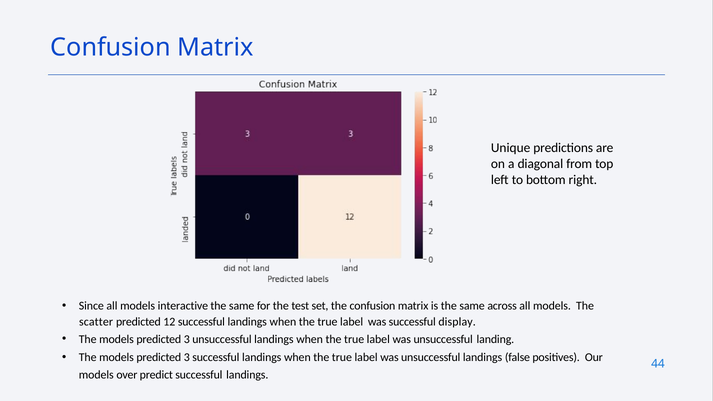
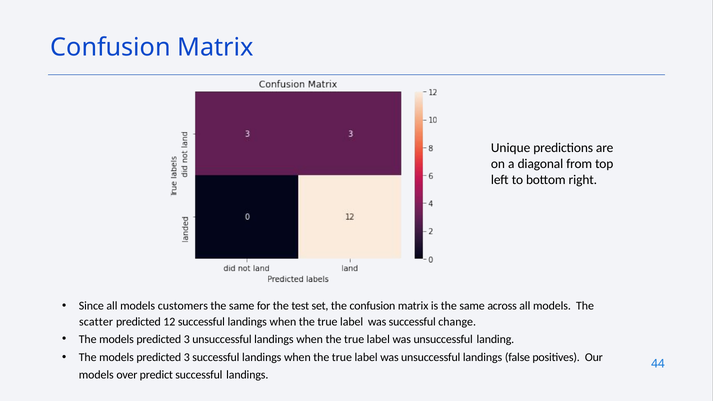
interactive: interactive -> customers
display: display -> change
